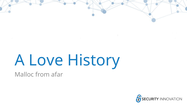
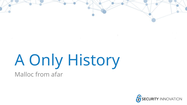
Love: Love -> Only
